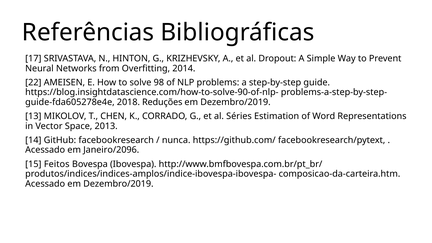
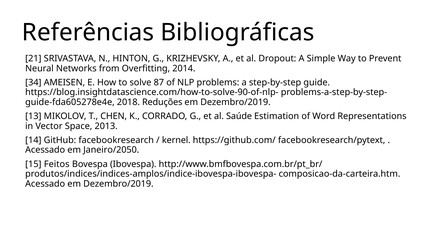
17: 17 -> 21
22: 22 -> 34
98: 98 -> 87
Séries: Séries -> Saúde
nunca: nunca -> kernel
Janeiro/2096: Janeiro/2096 -> Janeiro/2050
